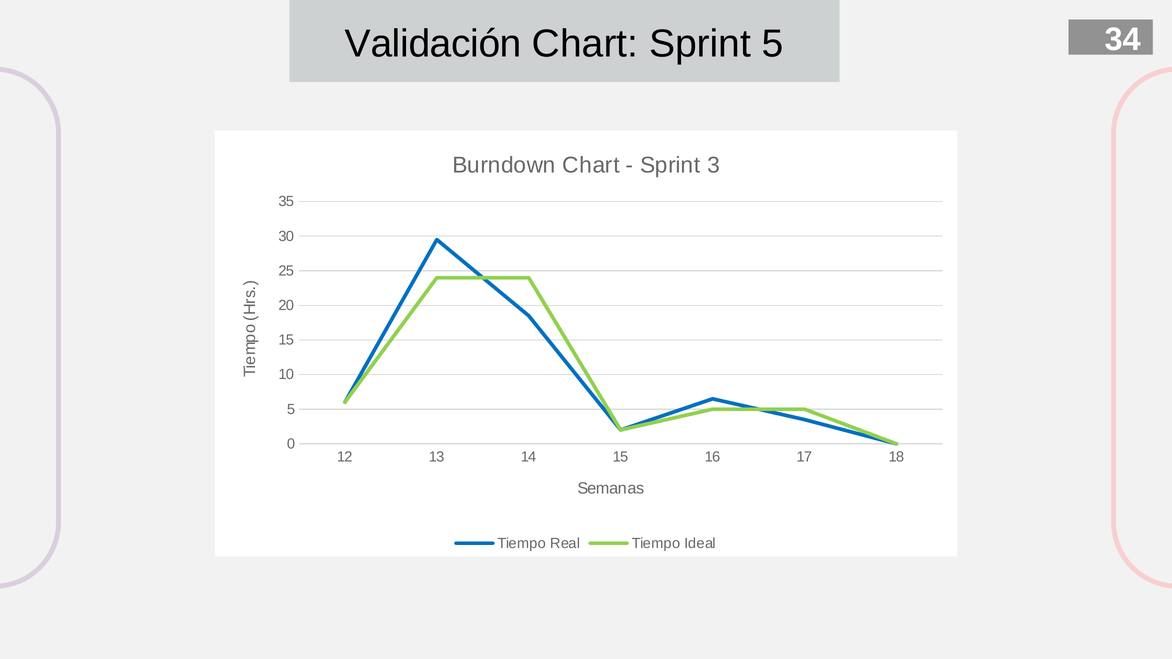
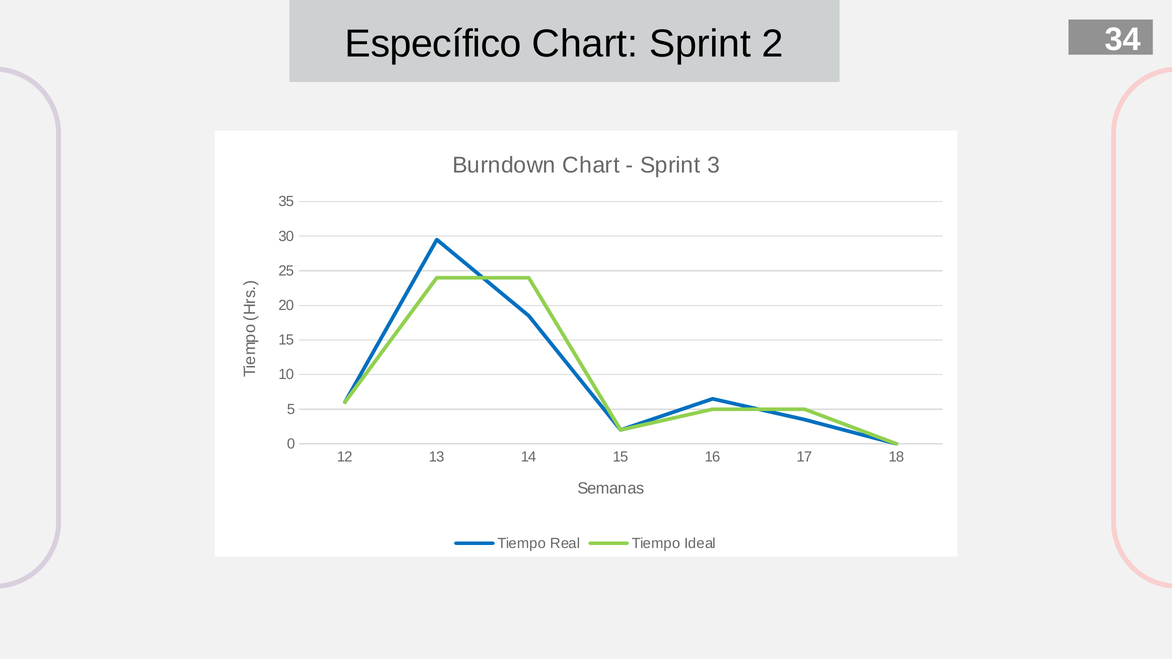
Validación: Validación -> Específico
Sprint 5: 5 -> 2
